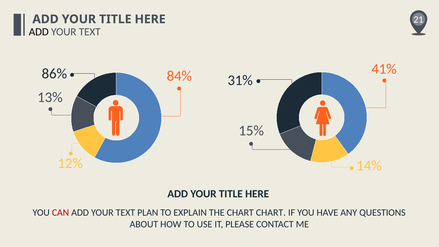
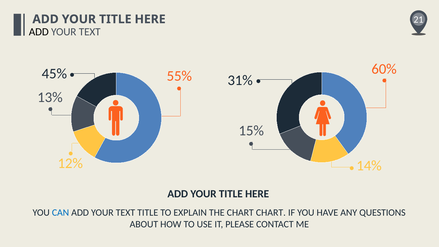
41%: 41% -> 60%
86%: 86% -> 45%
84%: 84% -> 55%
CAN colour: red -> blue
TEXT PLAN: PLAN -> TITLE
